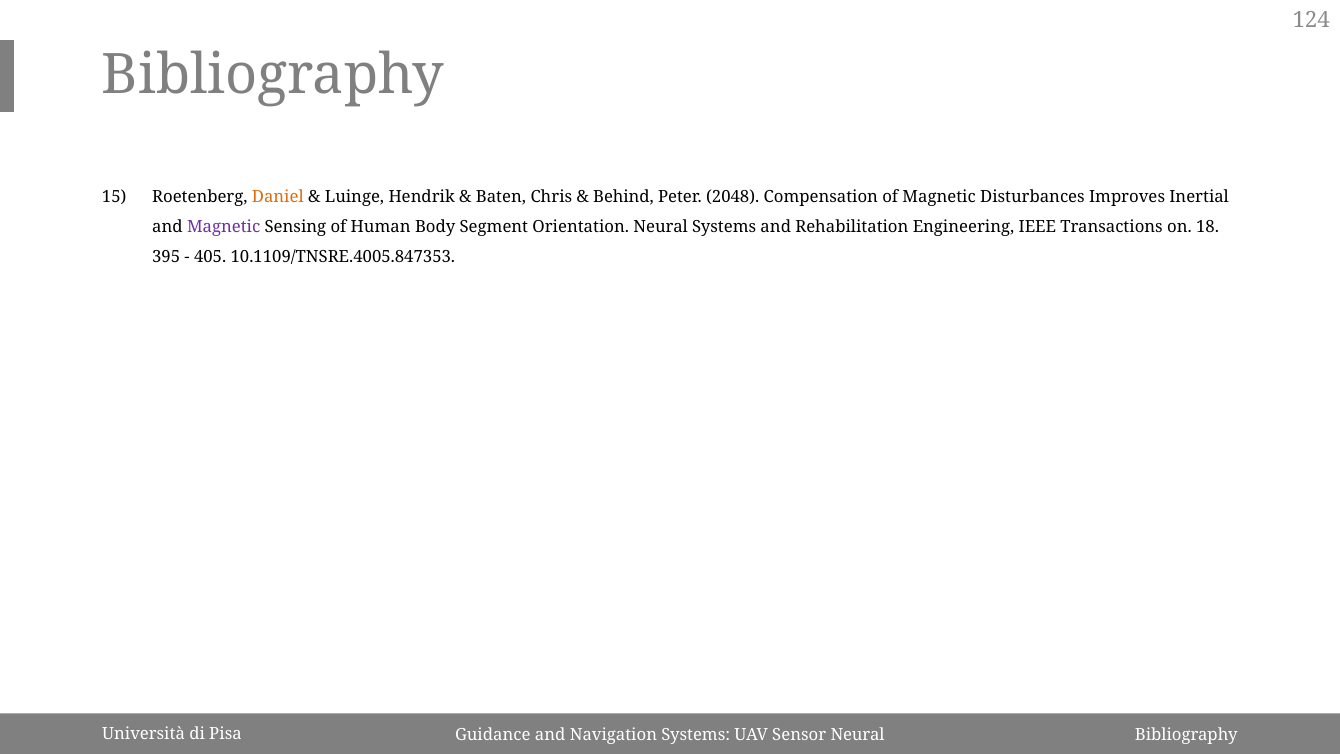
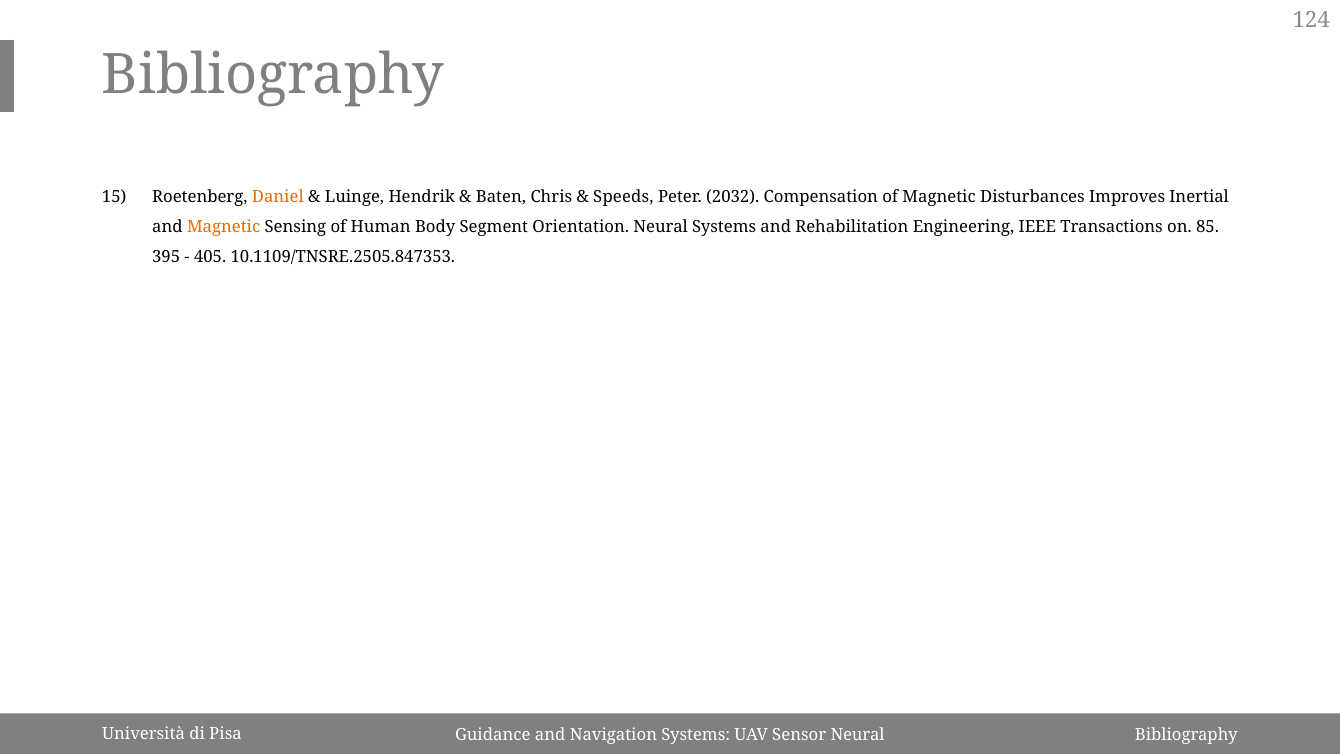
Behind: Behind -> Speeds
2048: 2048 -> 2032
Magnetic at (224, 227) colour: purple -> orange
18: 18 -> 85
10.1109/TNSRE.4005.847353: 10.1109/TNSRE.4005.847353 -> 10.1109/TNSRE.2505.847353
